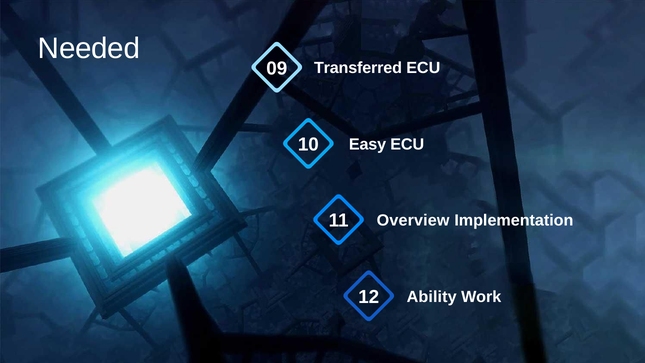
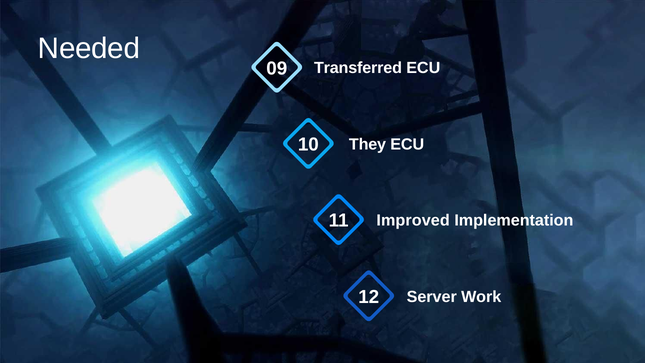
Easy: Easy -> They
Overview: Overview -> Improved
Ability: Ability -> Server
